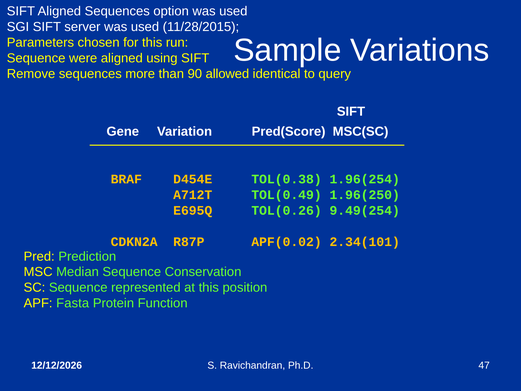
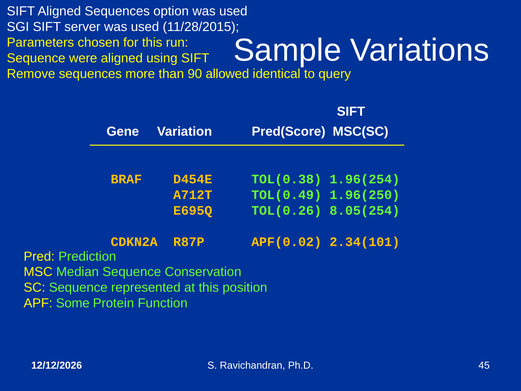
9.49(254: 9.49(254 -> 8.05(254
Fasta: Fasta -> Some
47: 47 -> 45
